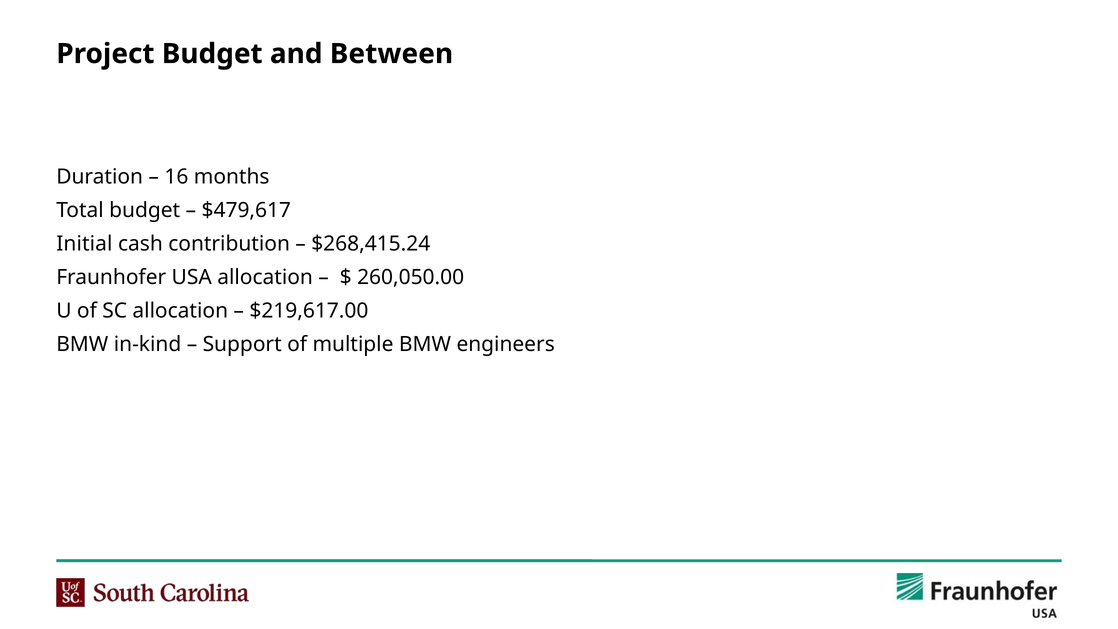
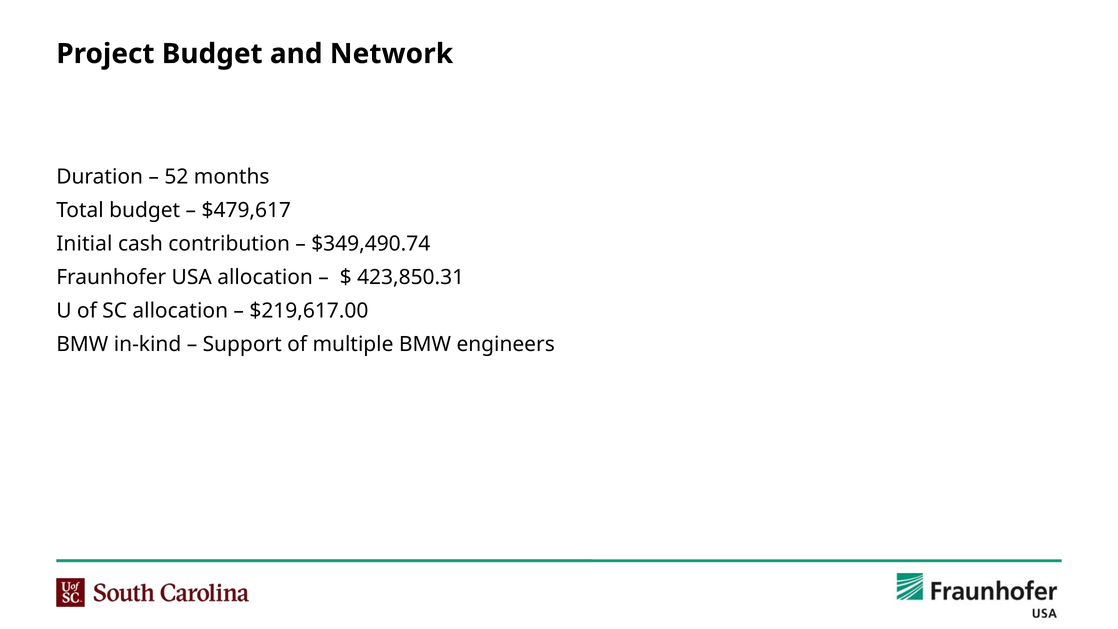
Between: Between -> Network
16: 16 -> 52
$268,415.24: $268,415.24 -> $349,490.74
260,050.00: 260,050.00 -> 423,850.31
